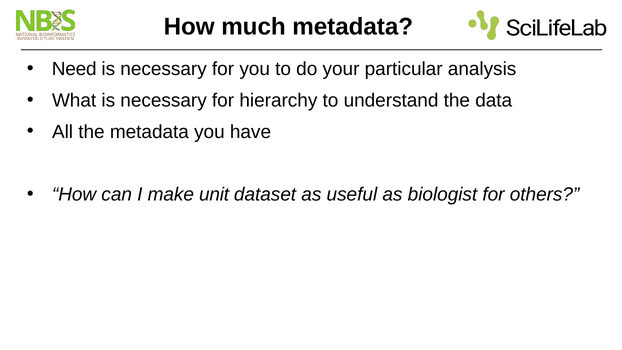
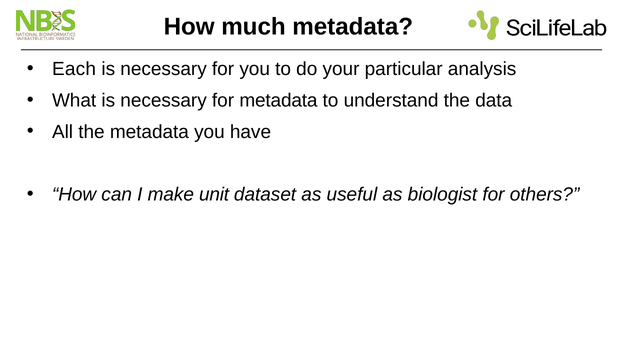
Need: Need -> Each
for hierarchy: hierarchy -> metadata
